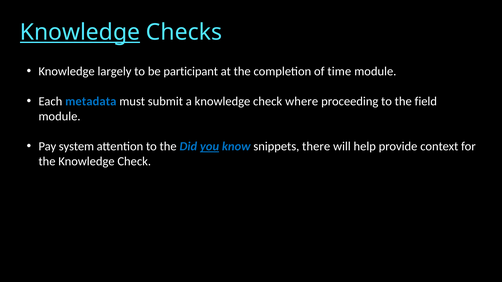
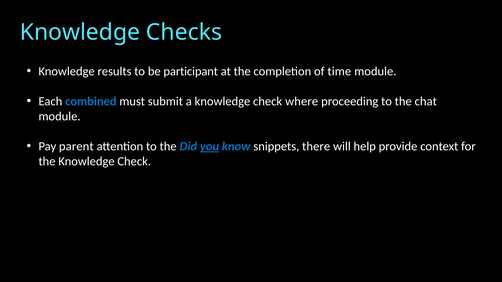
Knowledge at (80, 32) underline: present -> none
largely: largely -> results
metadata: metadata -> combined
field: field -> chat
system: system -> parent
